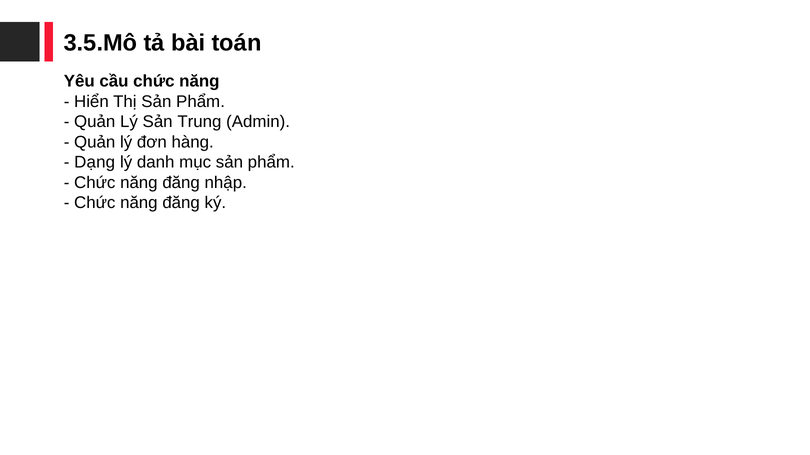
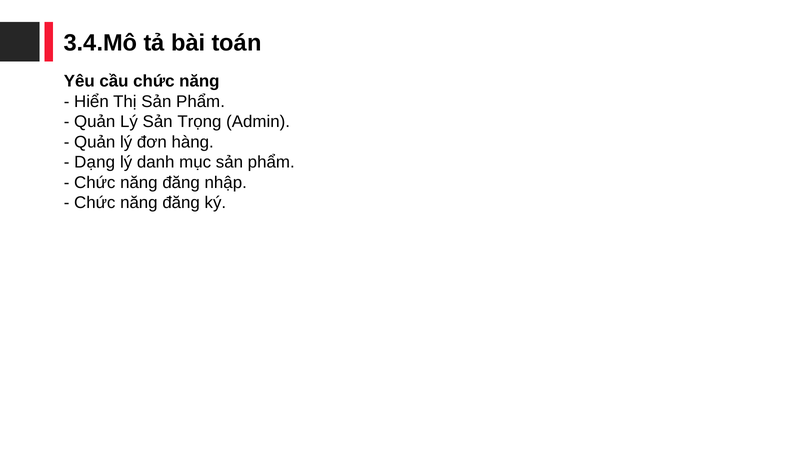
3.5.Mô: 3.5.Mô -> 3.4.Mô
Trung: Trung -> Trọng
